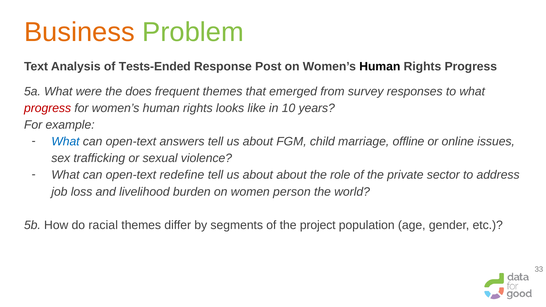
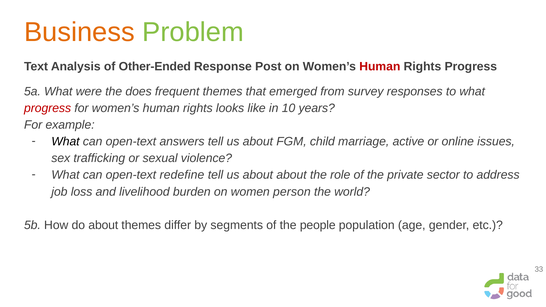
Tests-Ended: Tests-Ended -> Other-Ended
Human at (380, 66) colour: black -> red
What at (65, 142) colour: blue -> black
offline: offline -> active
do racial: racial -> about
project: project -> people
